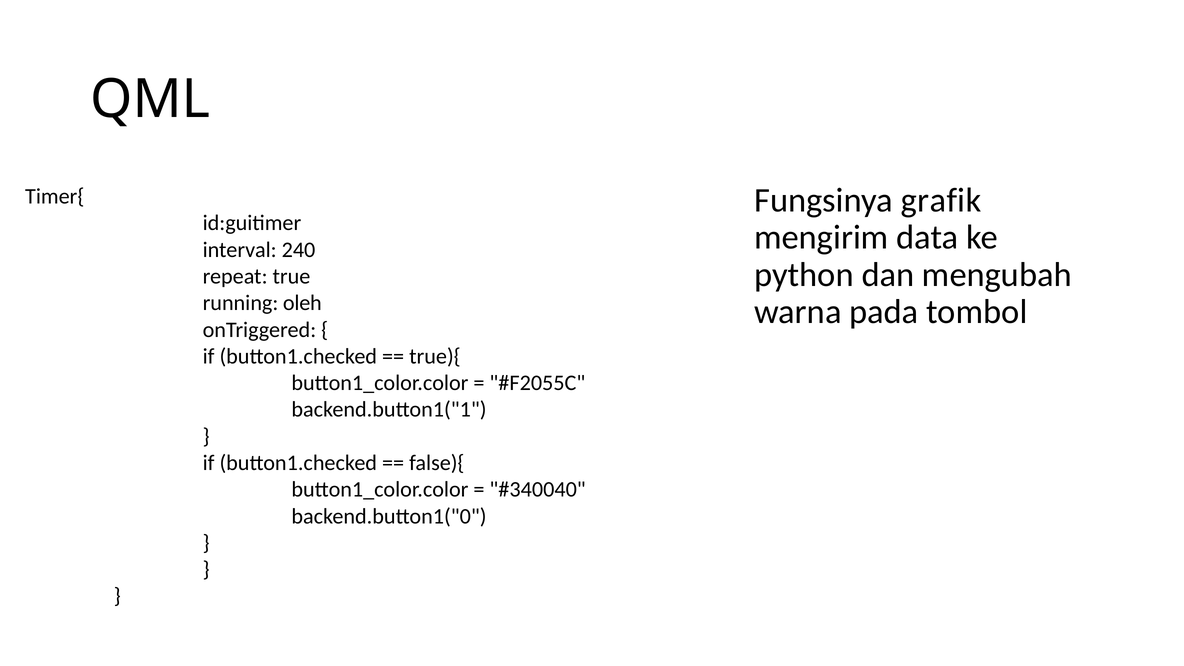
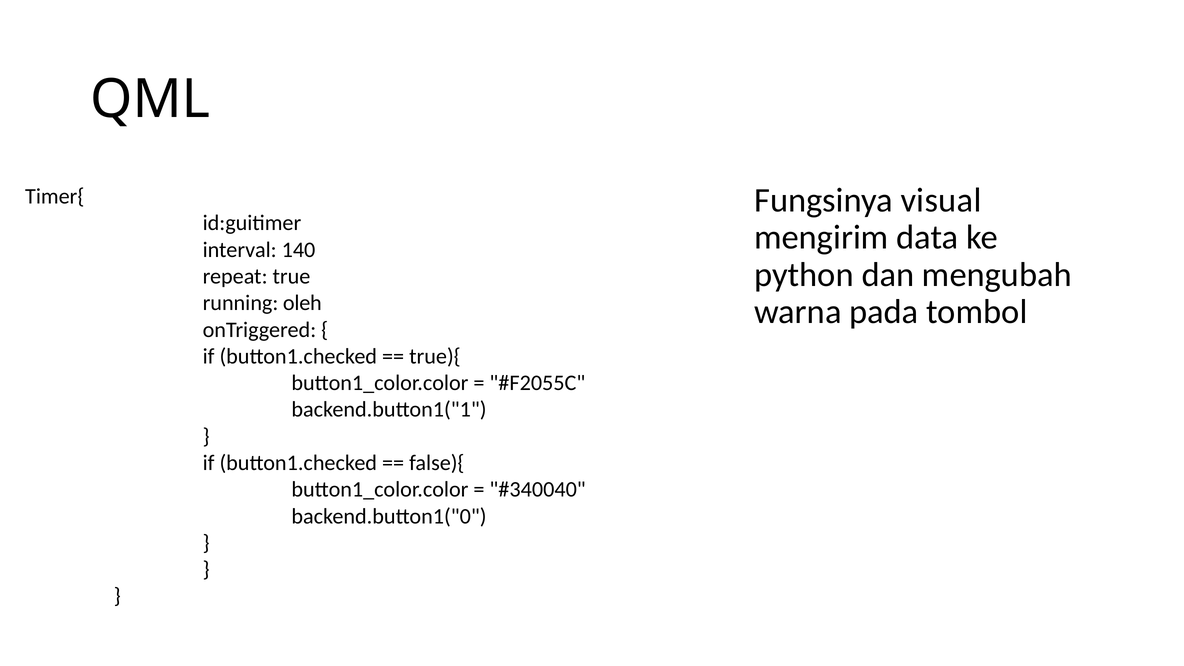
grafik: grafik -> visual
240: 240 -> 140
